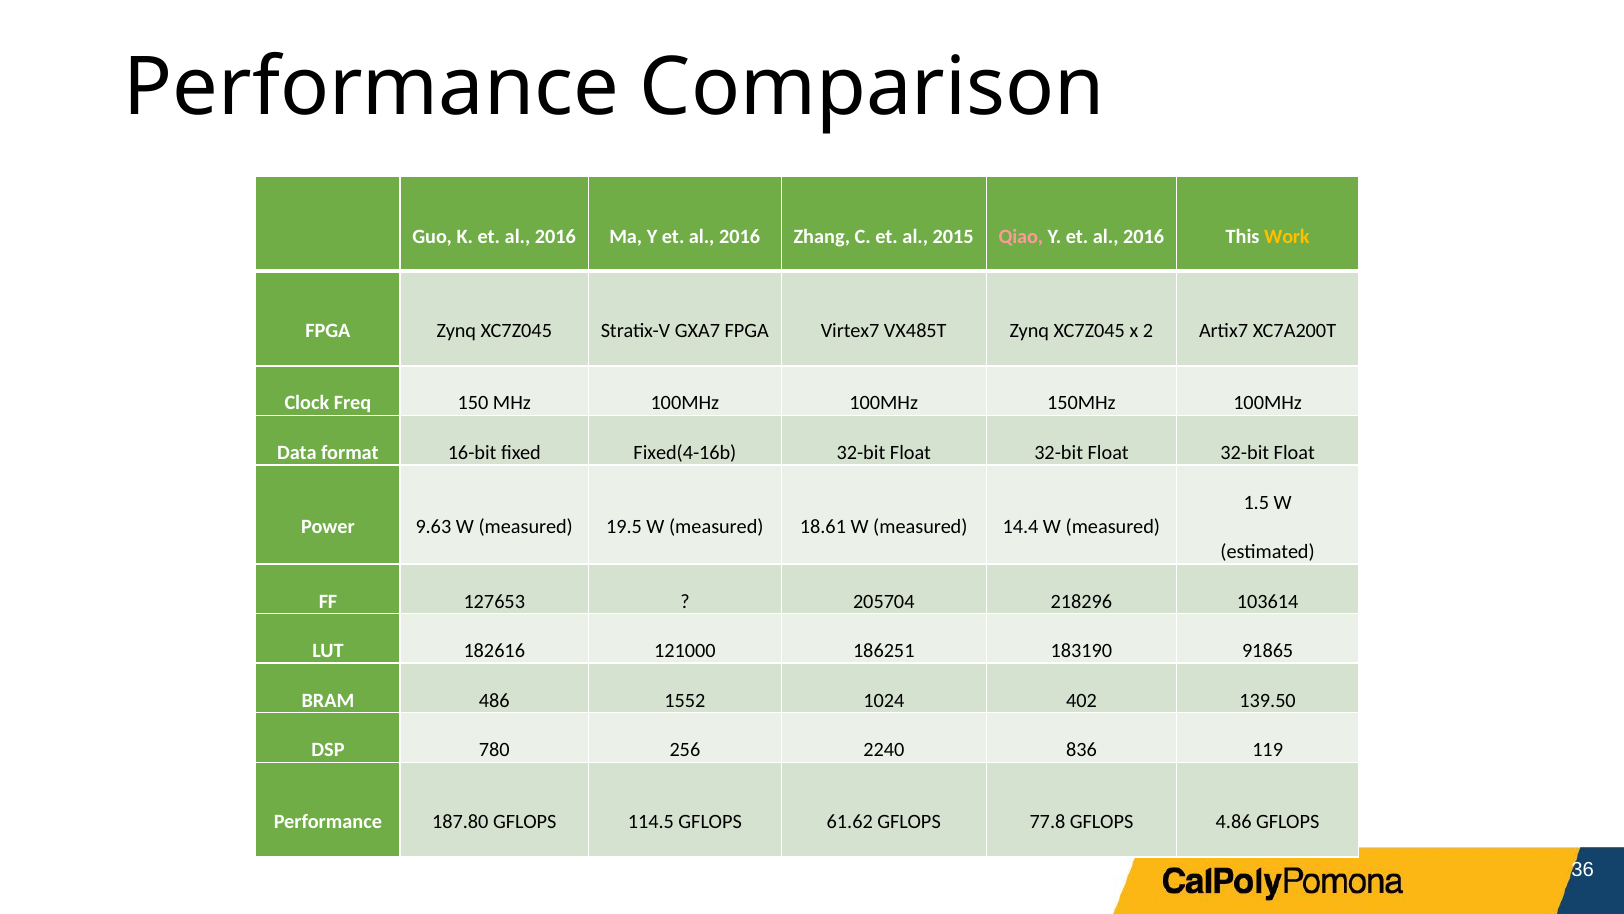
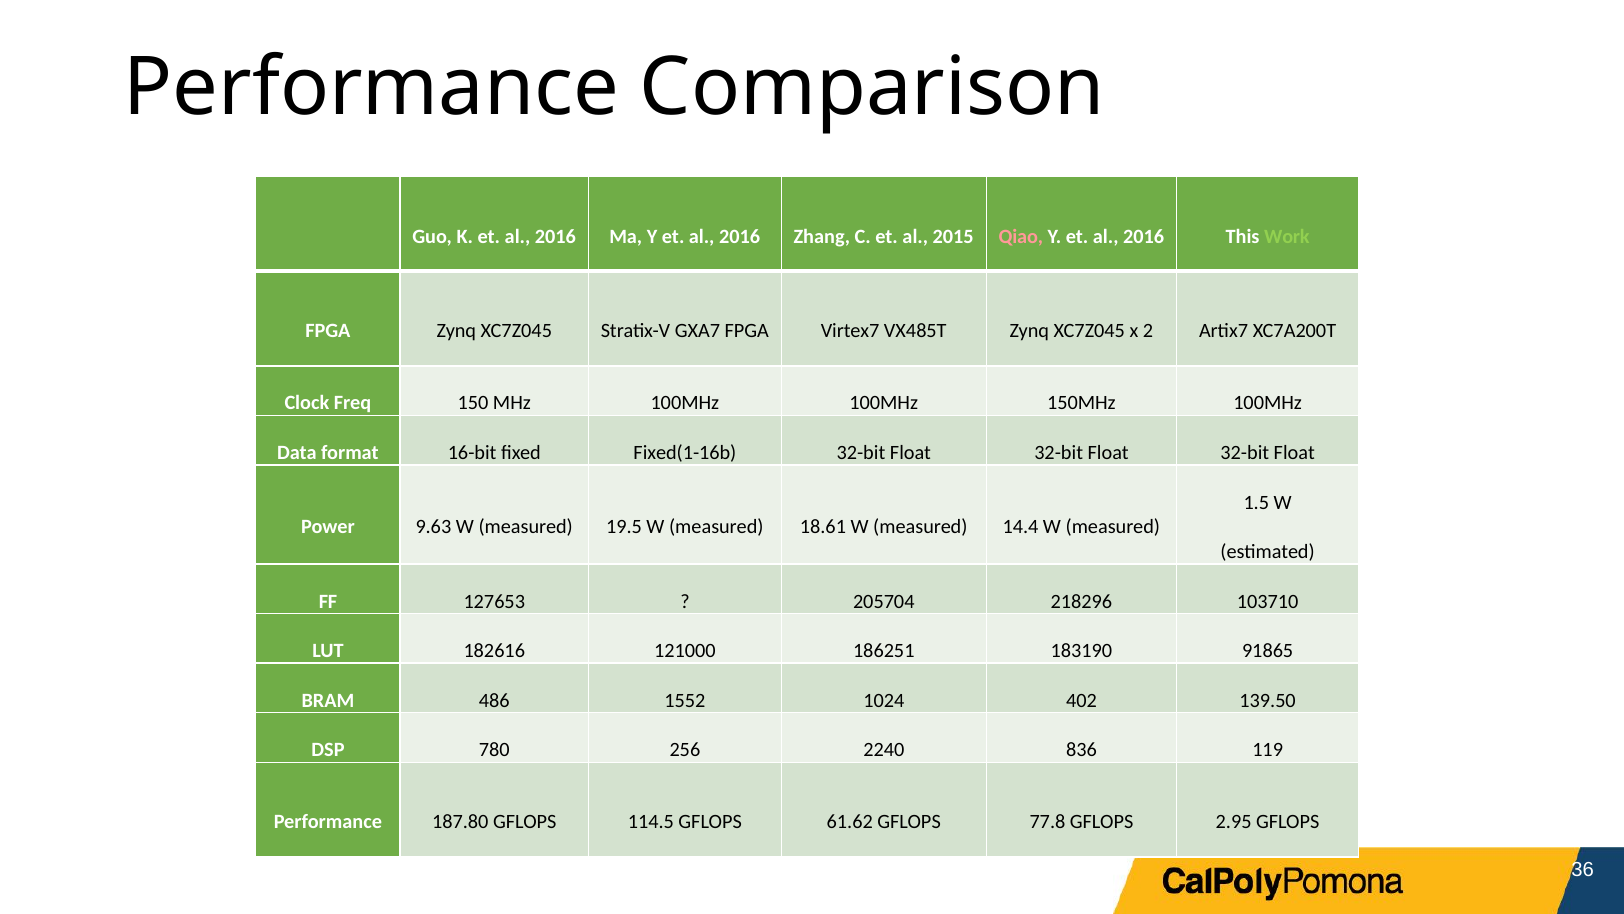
Work colour: yellow -> light green
Fixed(4-16b: Fixed(4-16b -> Fixed(1-16b
103614: 103614 -> 103710
4.86: 4.86 -> 2.95
